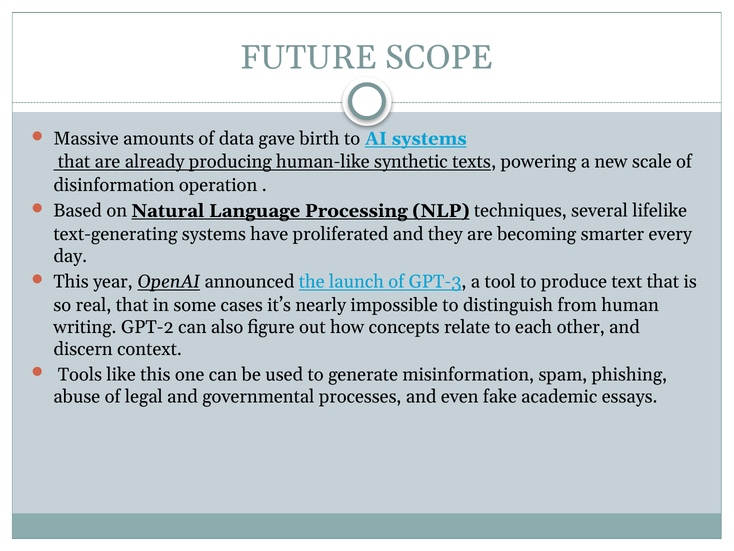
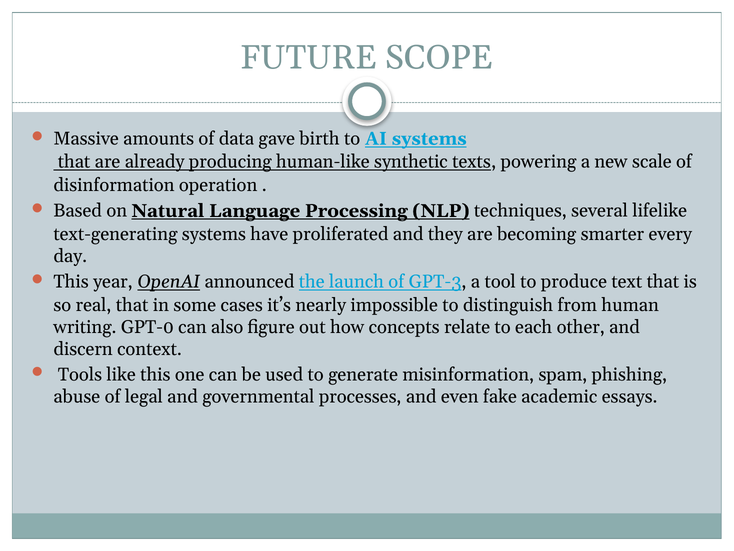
GPT-2: GPT-2 -> GPT-0
